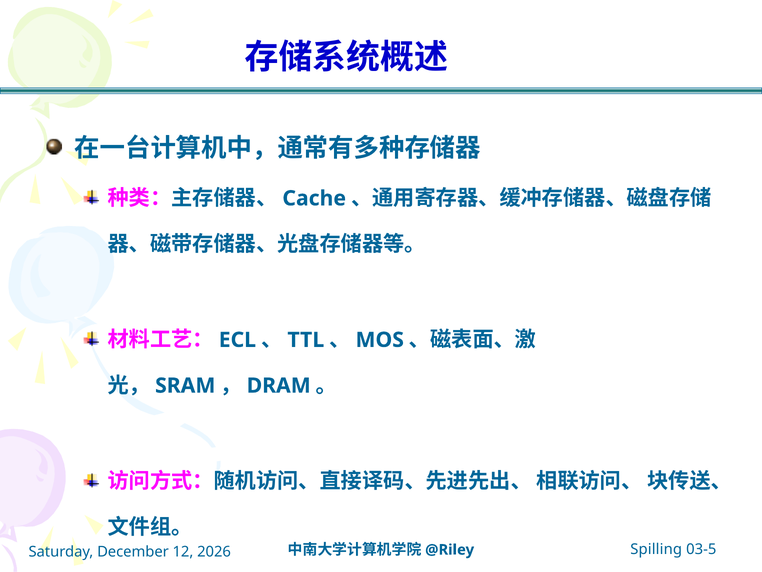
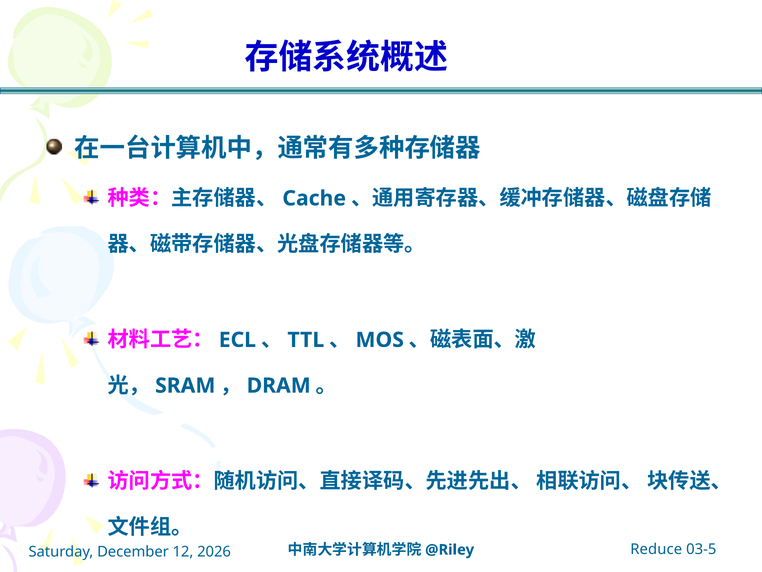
Spilling: Spilling -> Reduce
